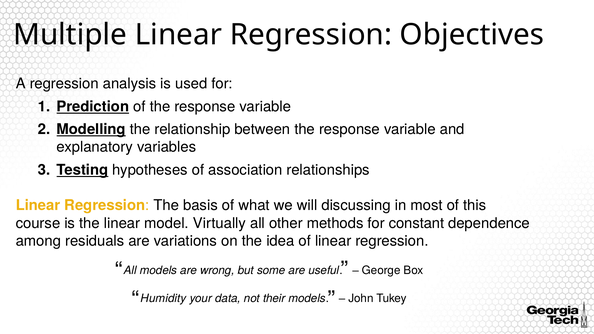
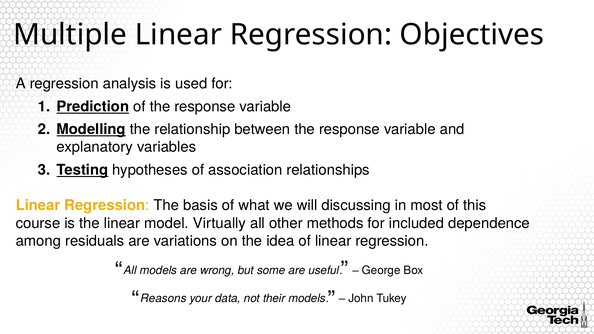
constant: constant -> included
Humidity: Humidity -> Reasons
